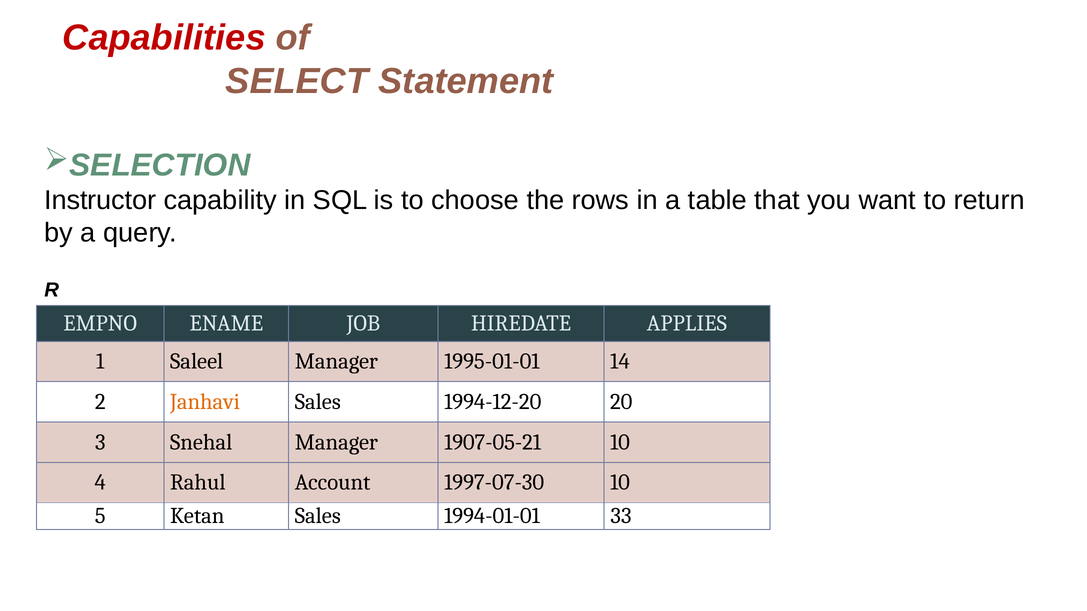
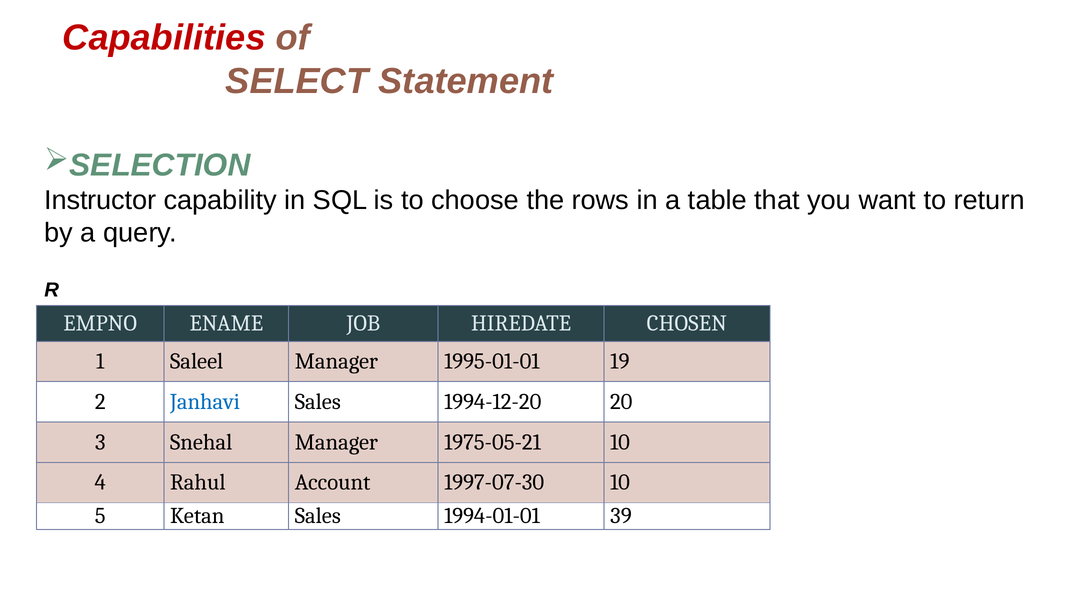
APPLIES: APPLIES -> CHOSEN
14: 14 -> 19
Janhavi colour: orange -> blue
1907-05-21: 1907-05-21 -> 1975-05-21
33: 33 -> 39
